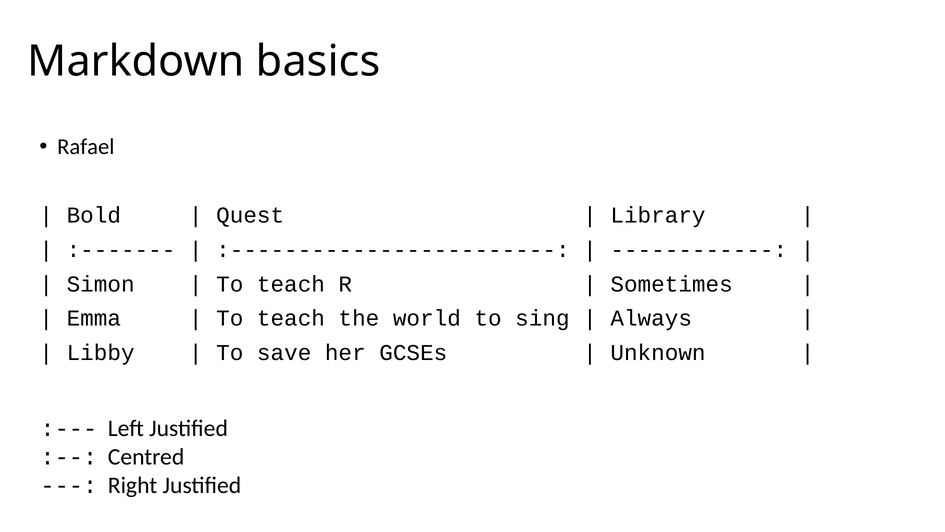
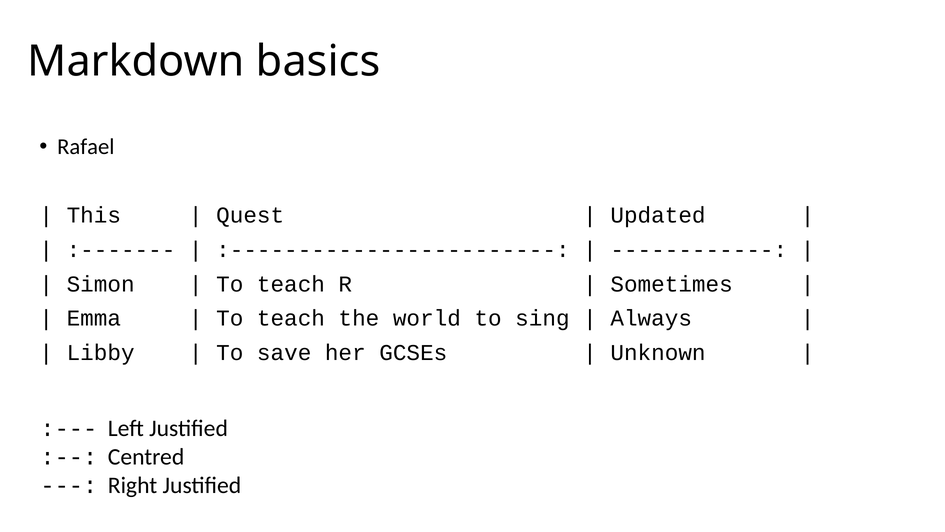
Bold: Bold -> This
Library: Library -> Updated
